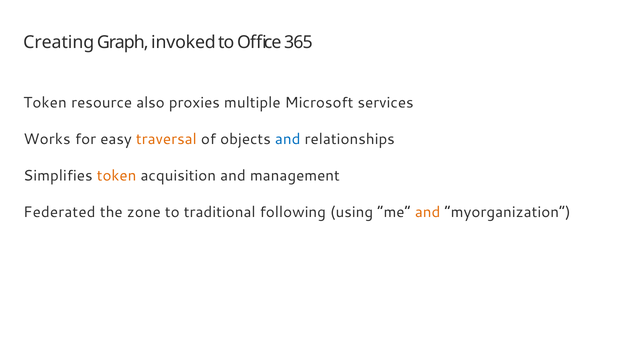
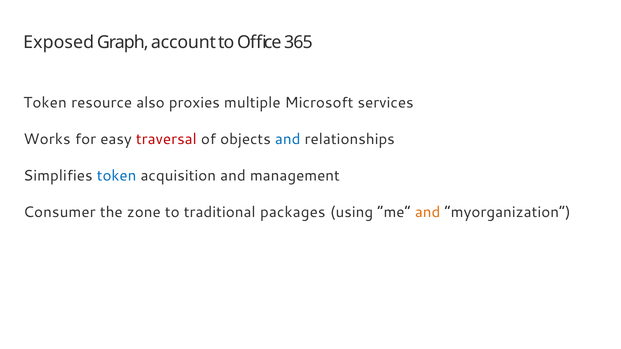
Creating: Creating -> Exposed
invoked: invoked -> account
traversal colour: orange -> red
token at (117, 176) colour: orange -> blue
Federated: Federated -> Consumer
following: following -> packages
